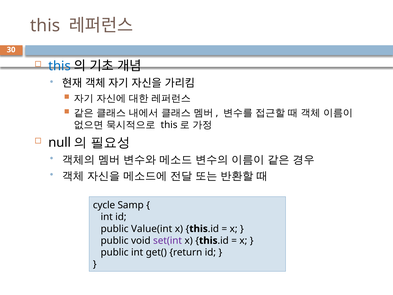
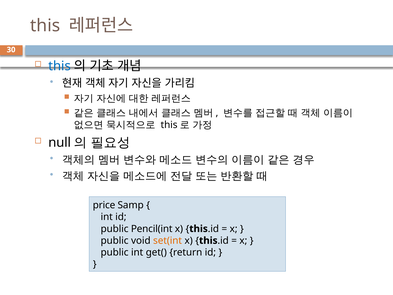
cycle: cycle -> price
Value(int: Value(int -> Pencil(int
set(int colour: purple -> orange
